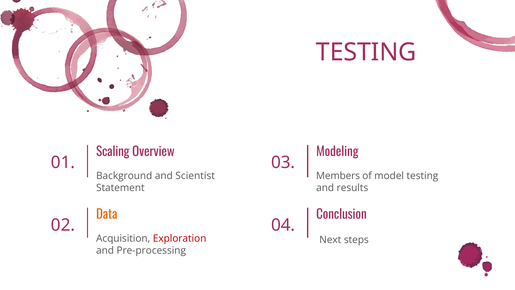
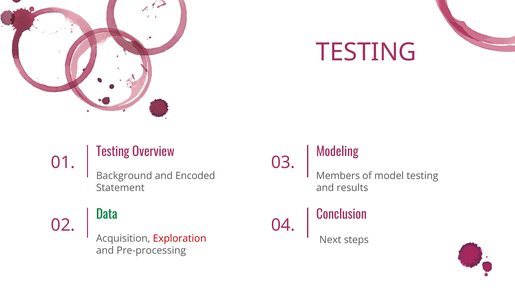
Scaling at (113, 152): Scaling -> Testing
Scientist: Scientist -> Encoded
Data colour: orange -> green
